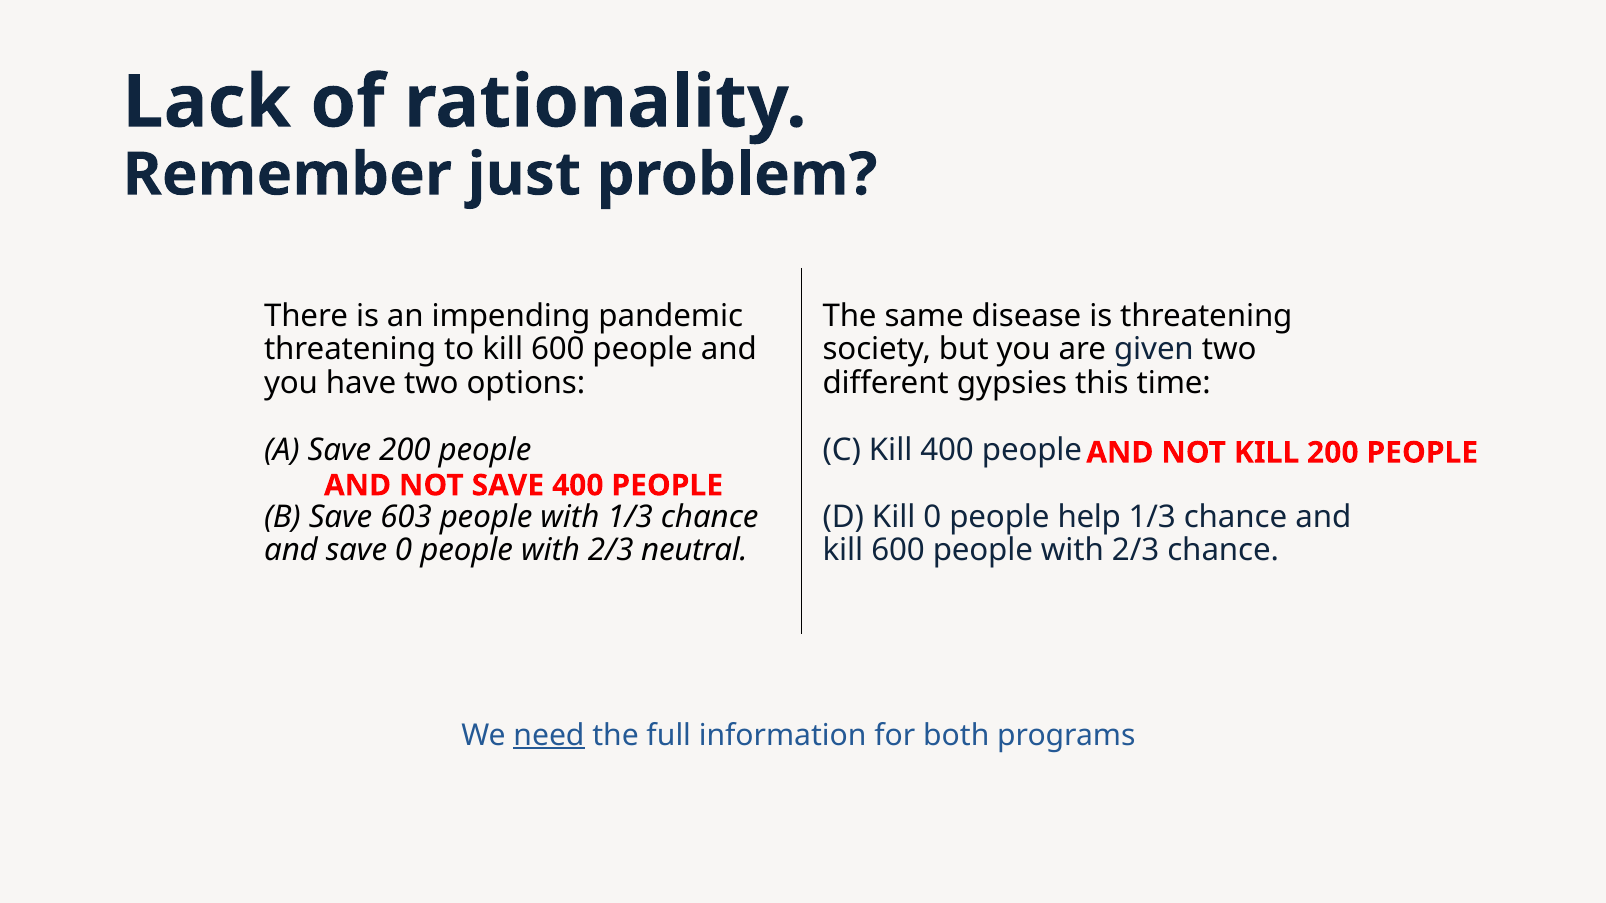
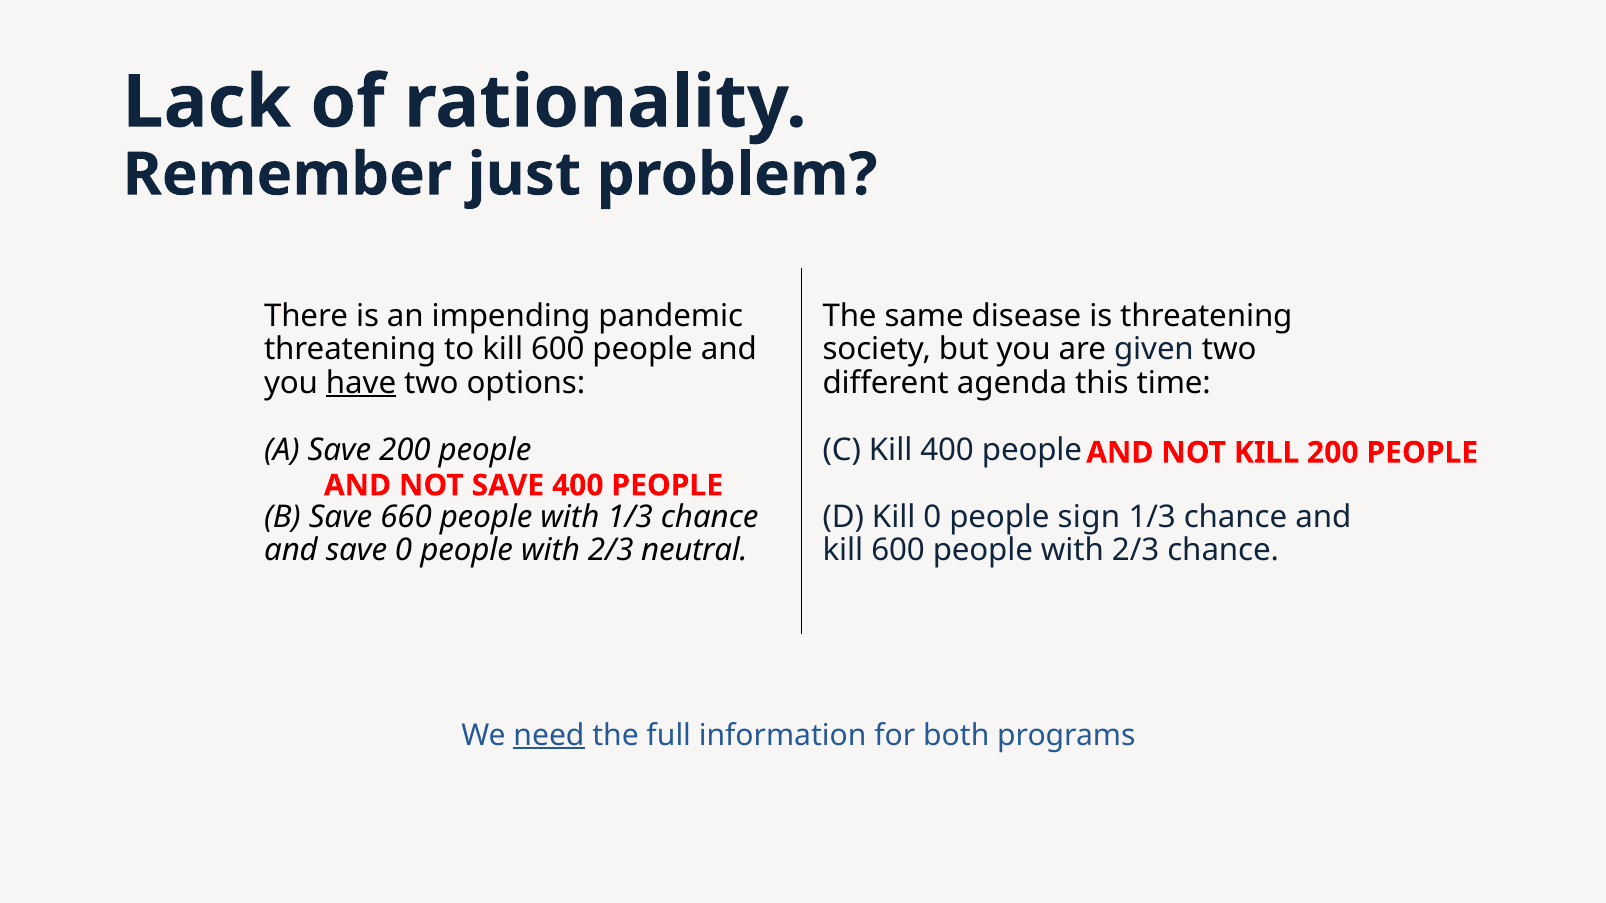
have underline: none -> present
gypsies: gypsies -> agenda
603: 603 -> 660
help: help -> sign
